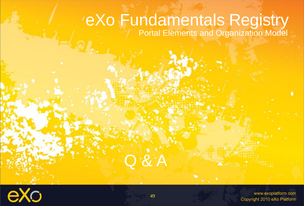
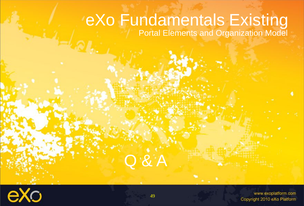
Registry: Registry -> Existing
